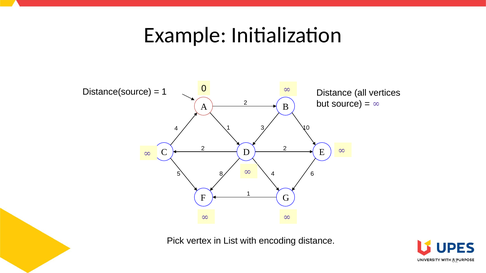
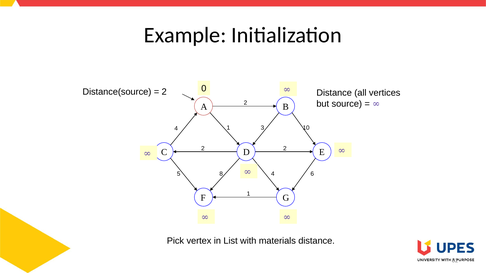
1 at (164, 92): 1 -> 2
encoding: encoding -> materials
